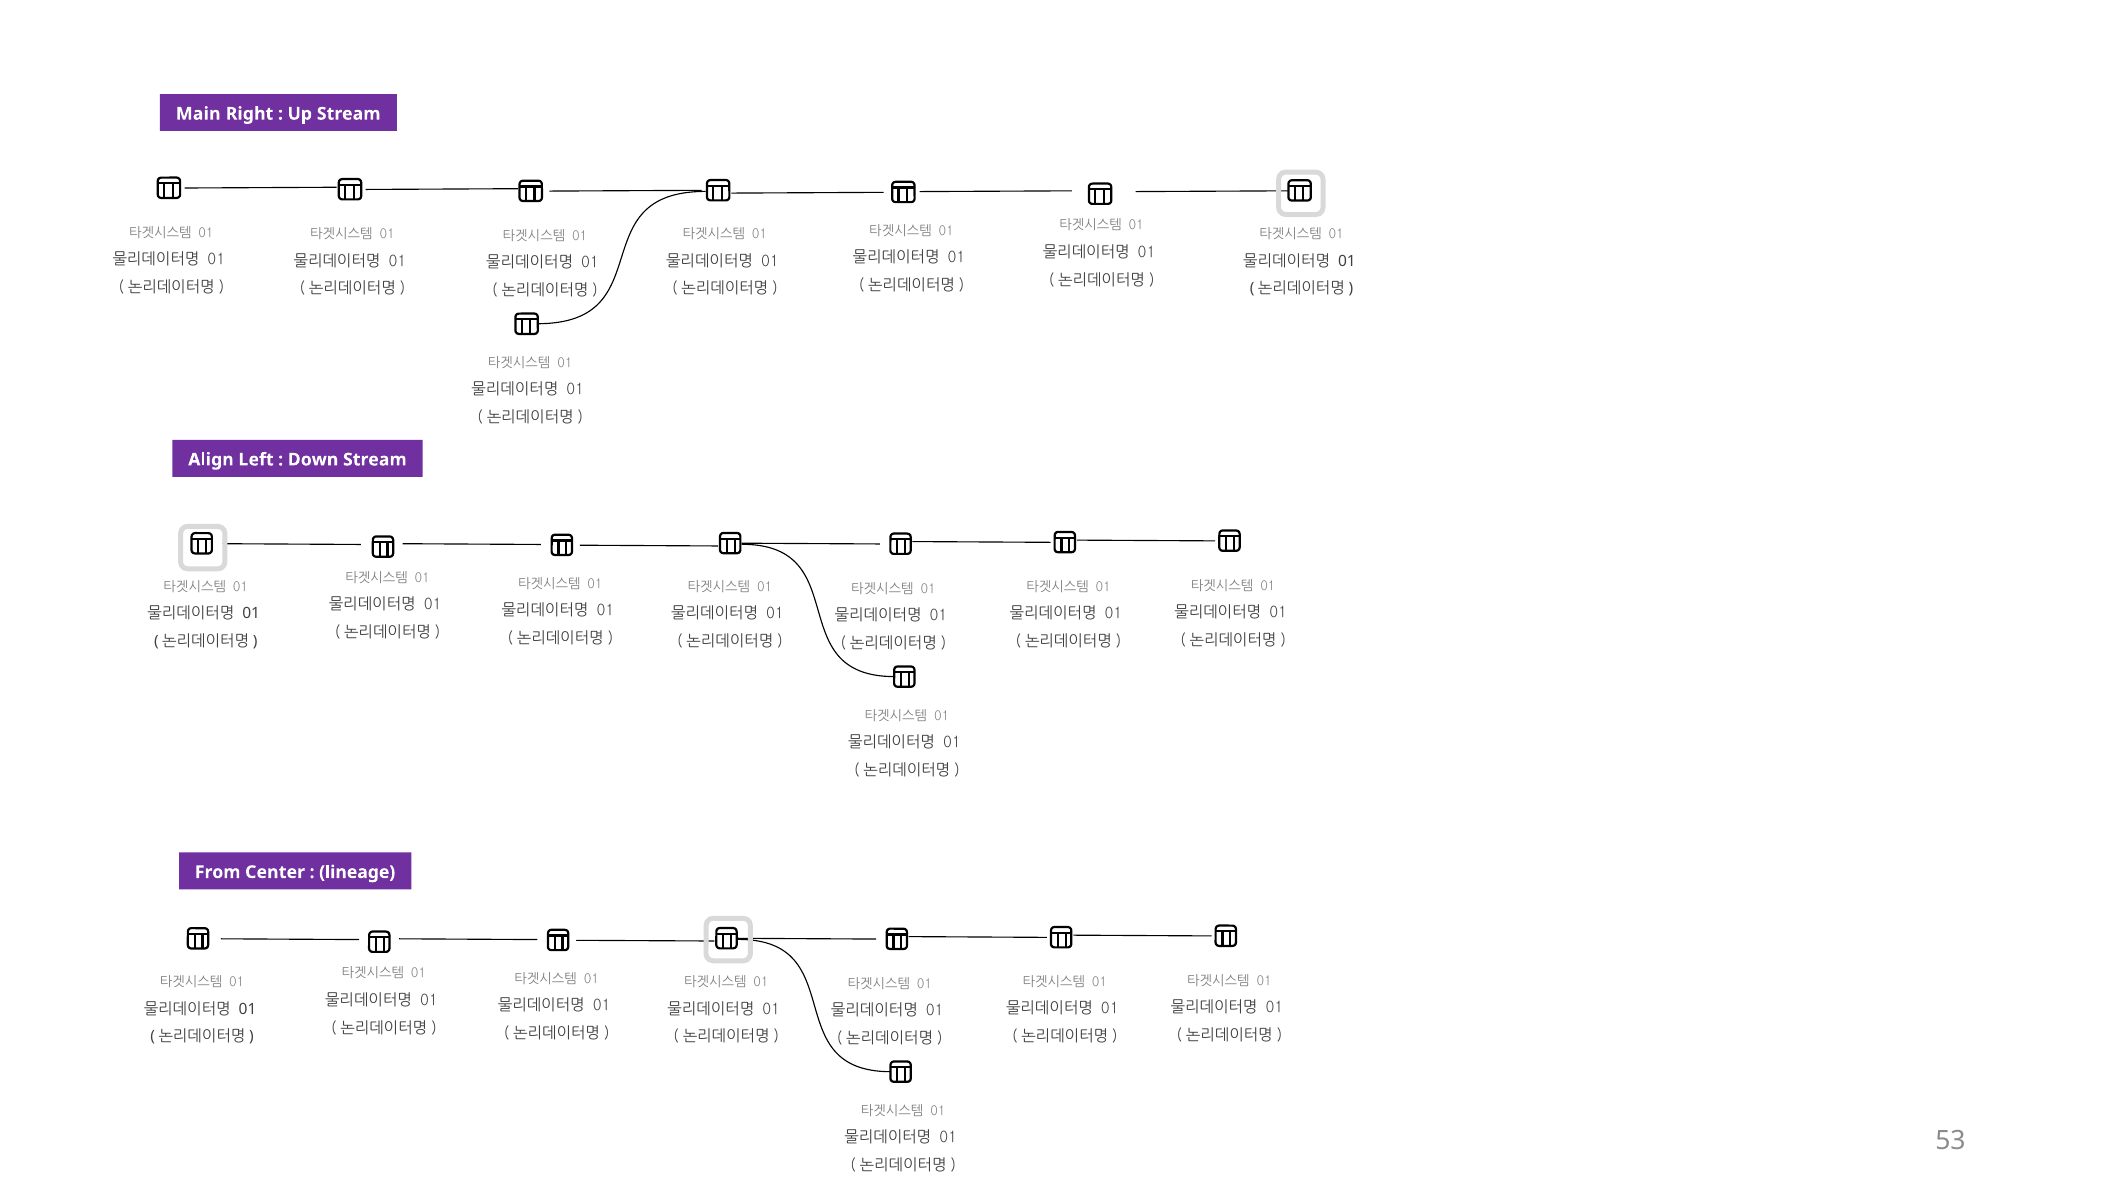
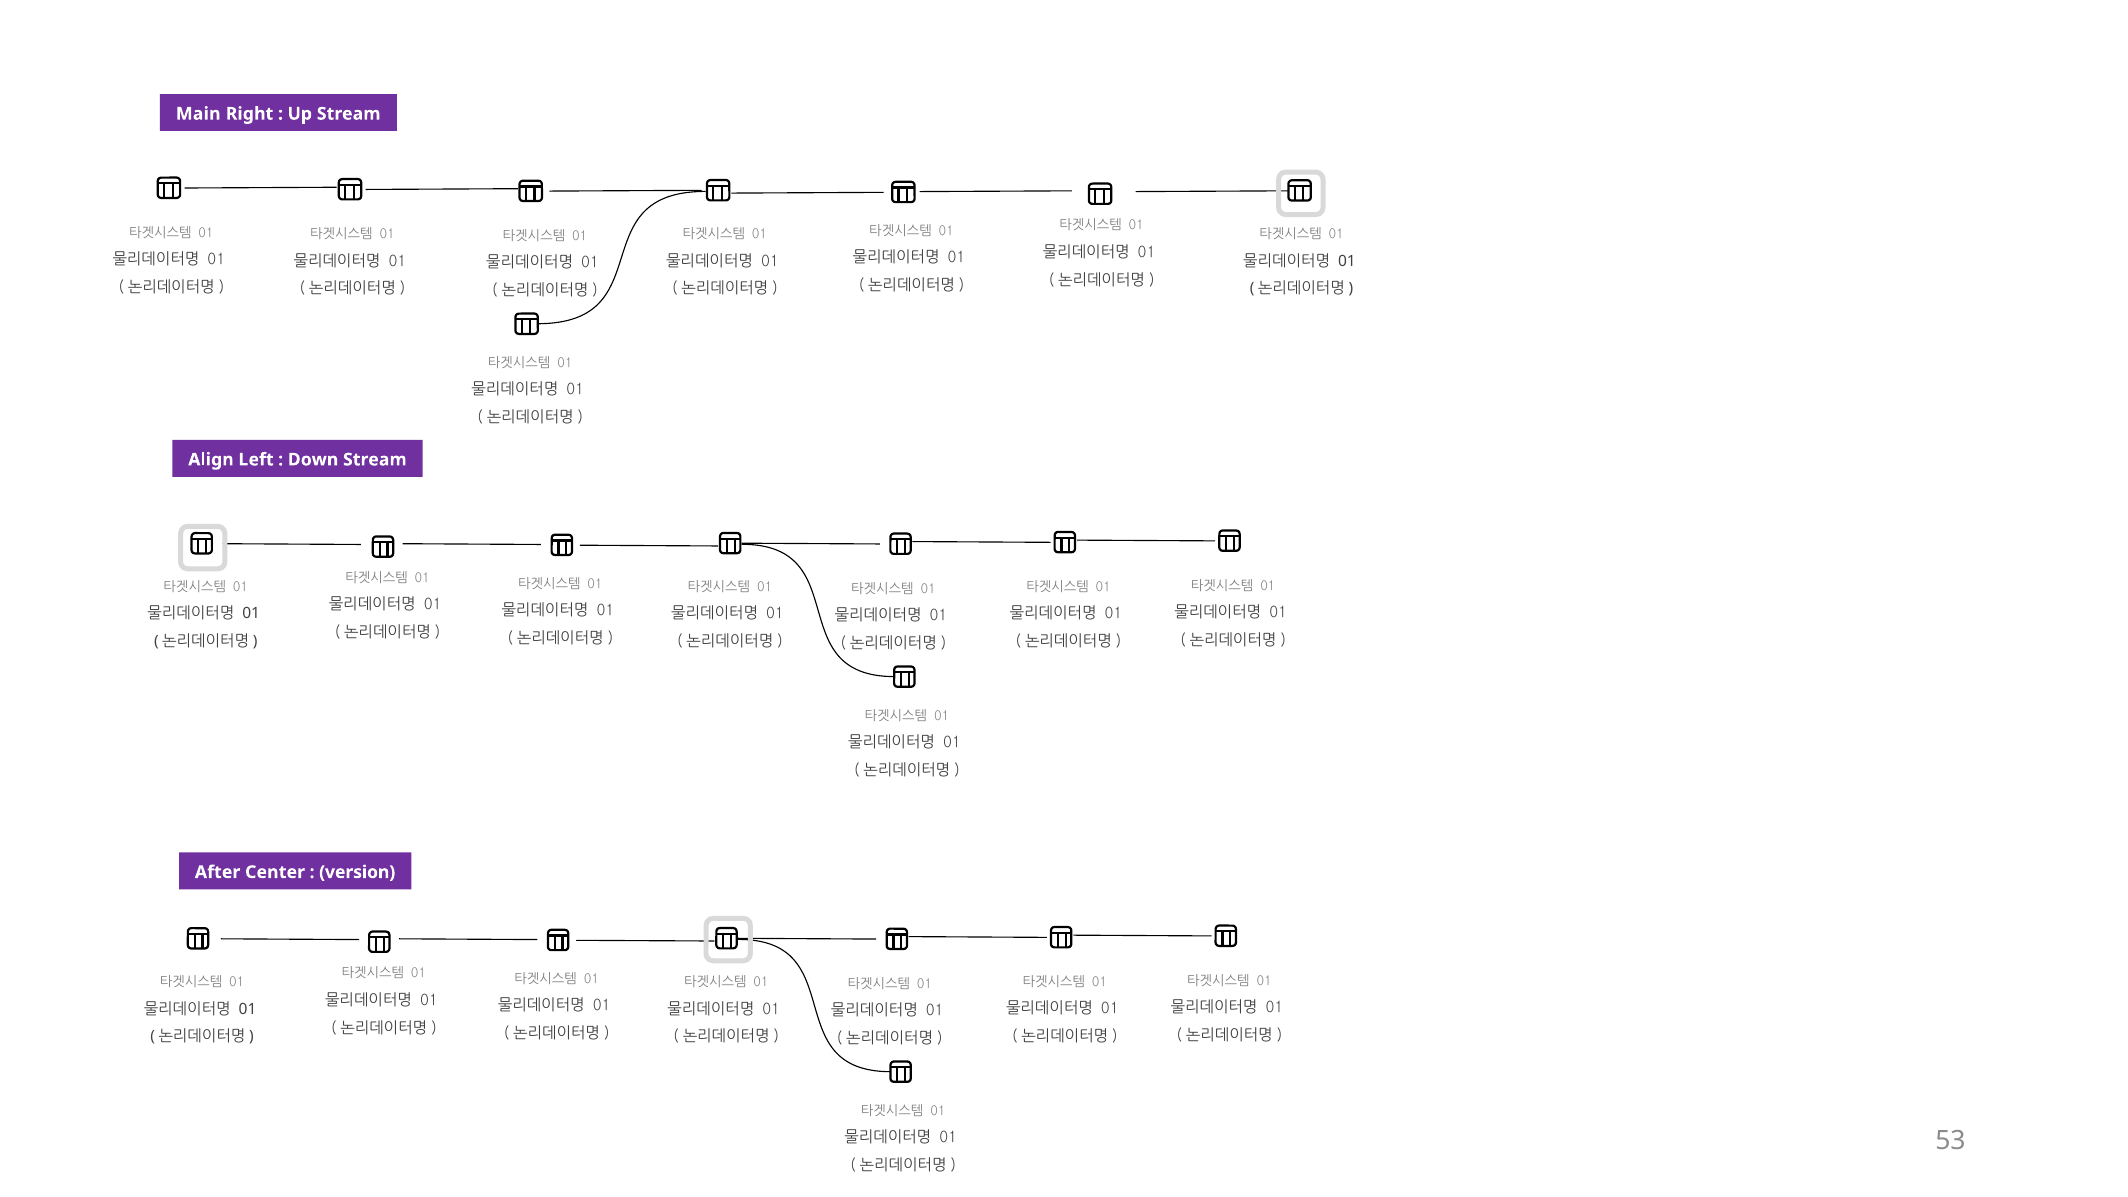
From: From -> After
lineage: lineage -> version
